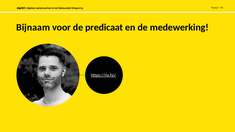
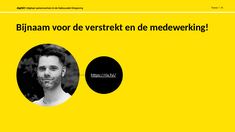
predicaat: predicaat -> verstrekt
